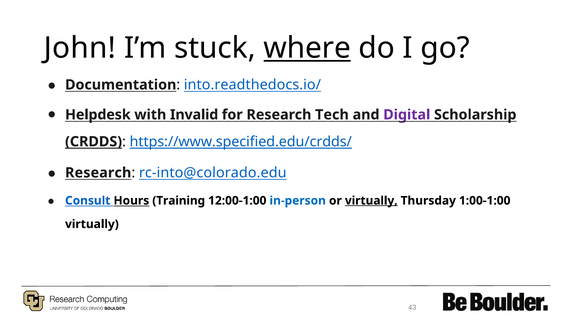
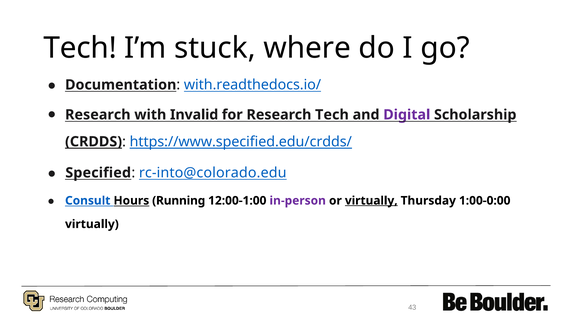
John at (80, 48): John -> Tech
where underline: present -> none
into.readthedocs.io/: into.readthedocs.io/ -> with.readthedocs.io/
Helpdesk at (98, 115): Helpdesk -> Research
Research at (98, 173): Research -> Specified
Training: Training -> Running
in-person colour: blue -> purple
1:00-1:00: 1:00-1:00 -> 1:00-0:00
